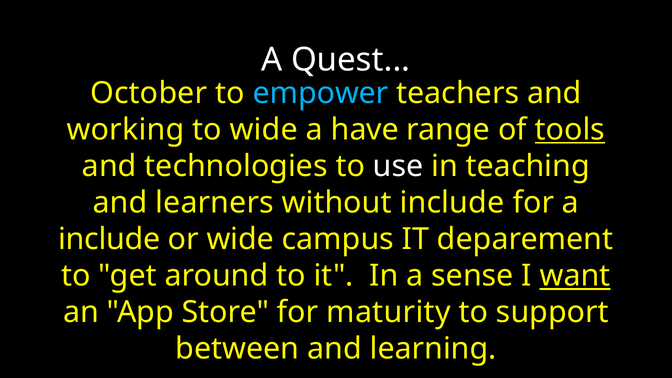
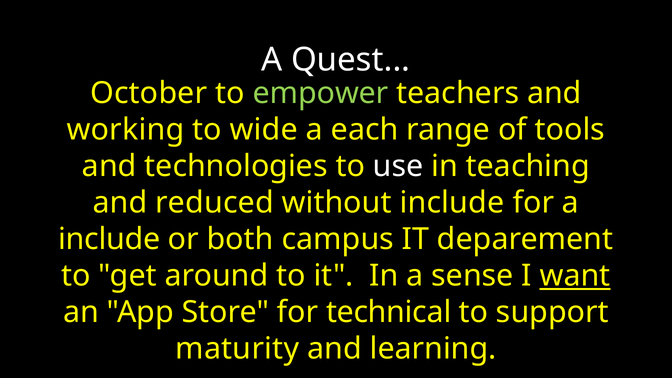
empower colour: light blue -> light green
have: have -> each
tools underline: present -> none
learners: learners -> reduced
or wide: wide -> both
maturity: maturity -> technical
between: between -> maturity
